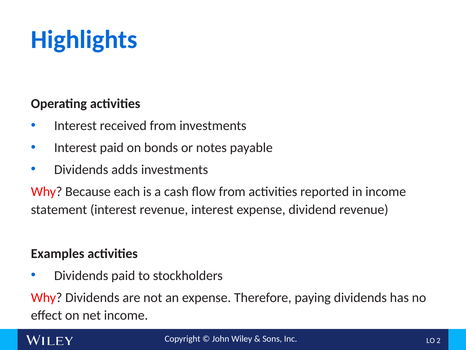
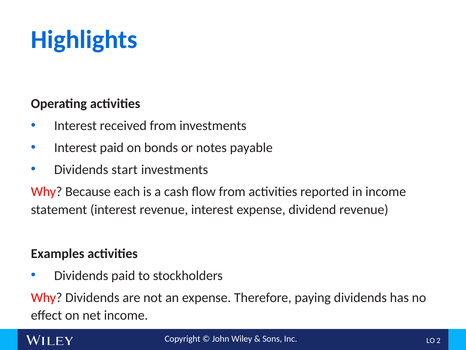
adds: adds -> start
